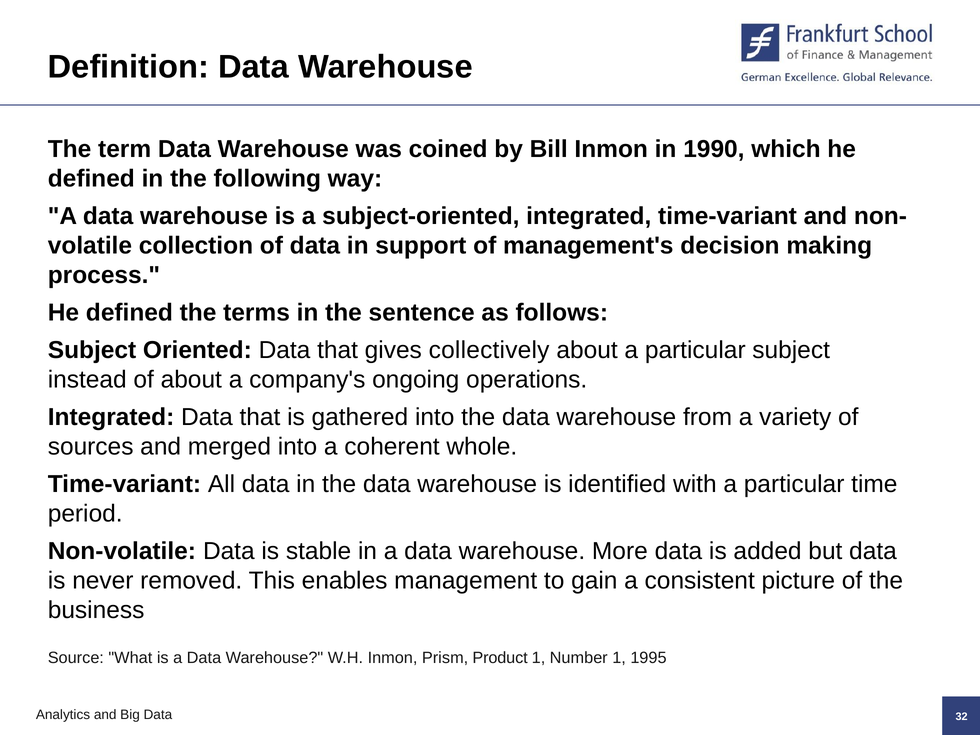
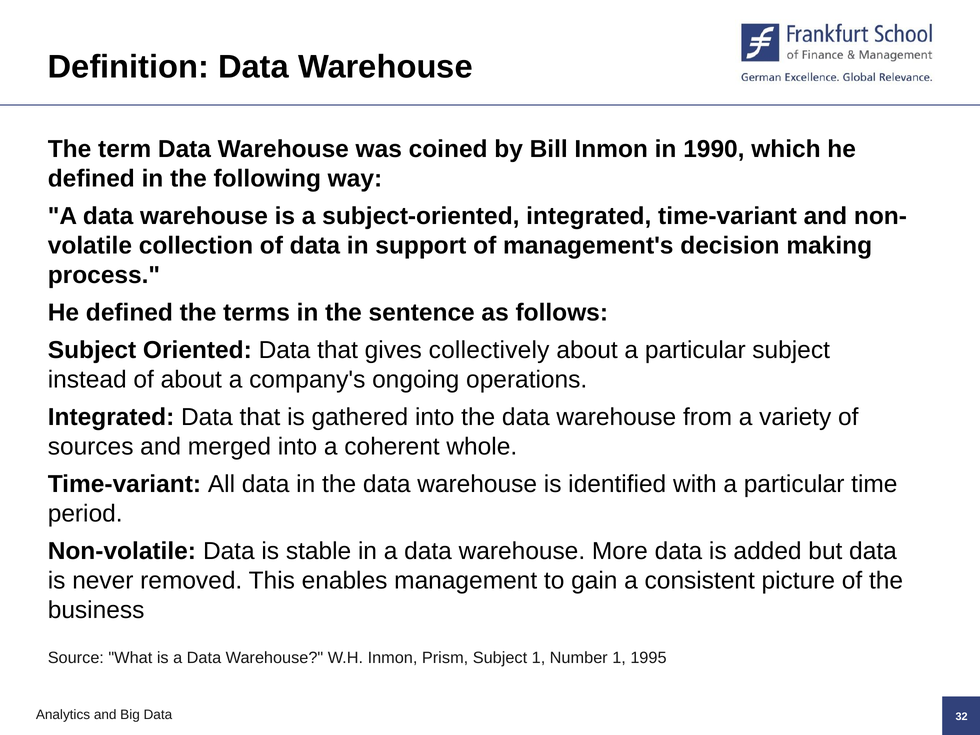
Prism Product: Product -> Subject
